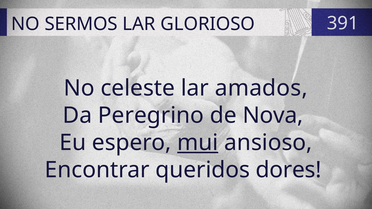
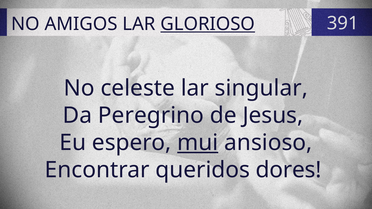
SERMOS: SERMOS -> AMIGOS
GLORIOSO underline: none -> present
amados: amados -> singular
Nova: Nova -> Jesus
